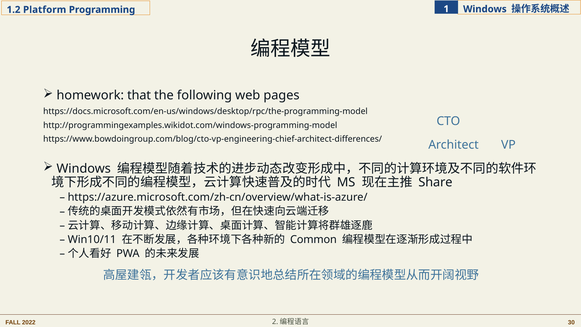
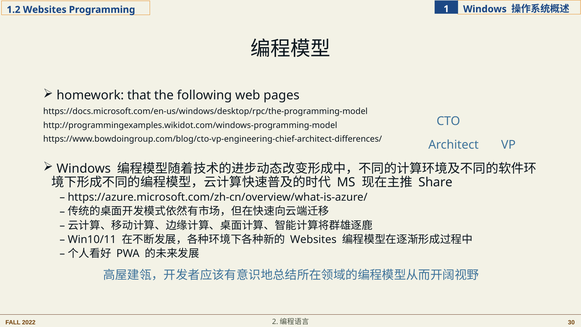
Platform at (45, 10): Platform -> Websites
Common at (313, 239): Common -> Websites
